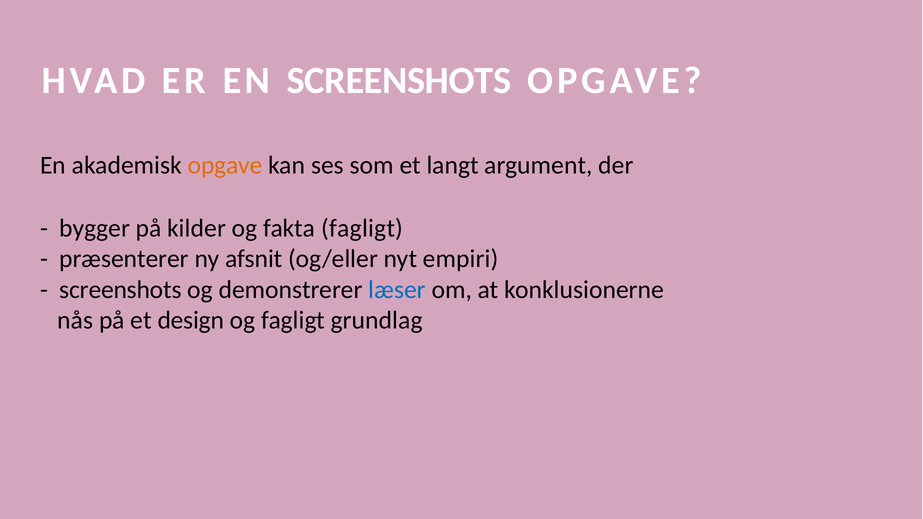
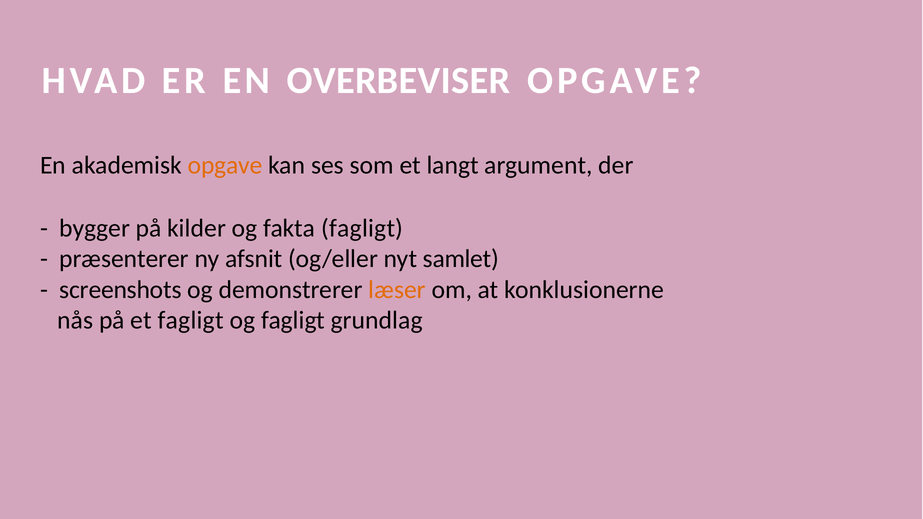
EN SCREENSHOTS: SCREENSHOTS -> OVERBEVISER
empiri: empiri -> samlet
læser colour: blue -> orange
et design: design -> fagligt
